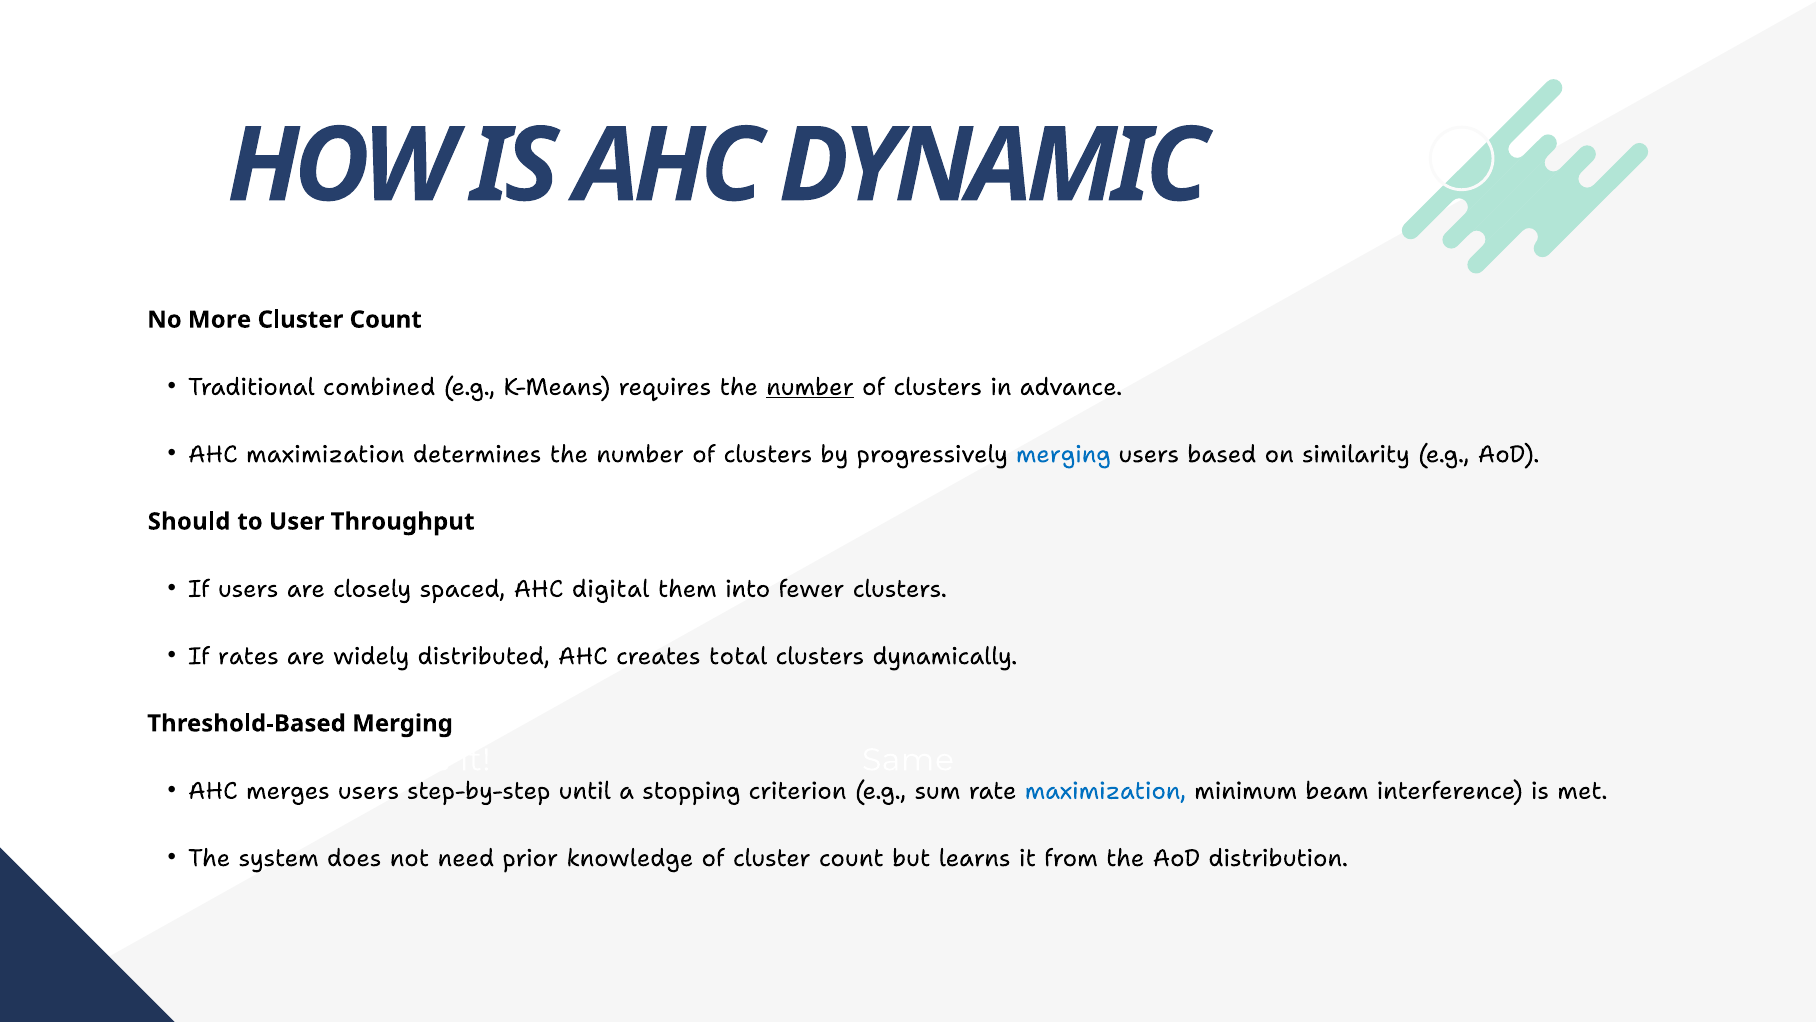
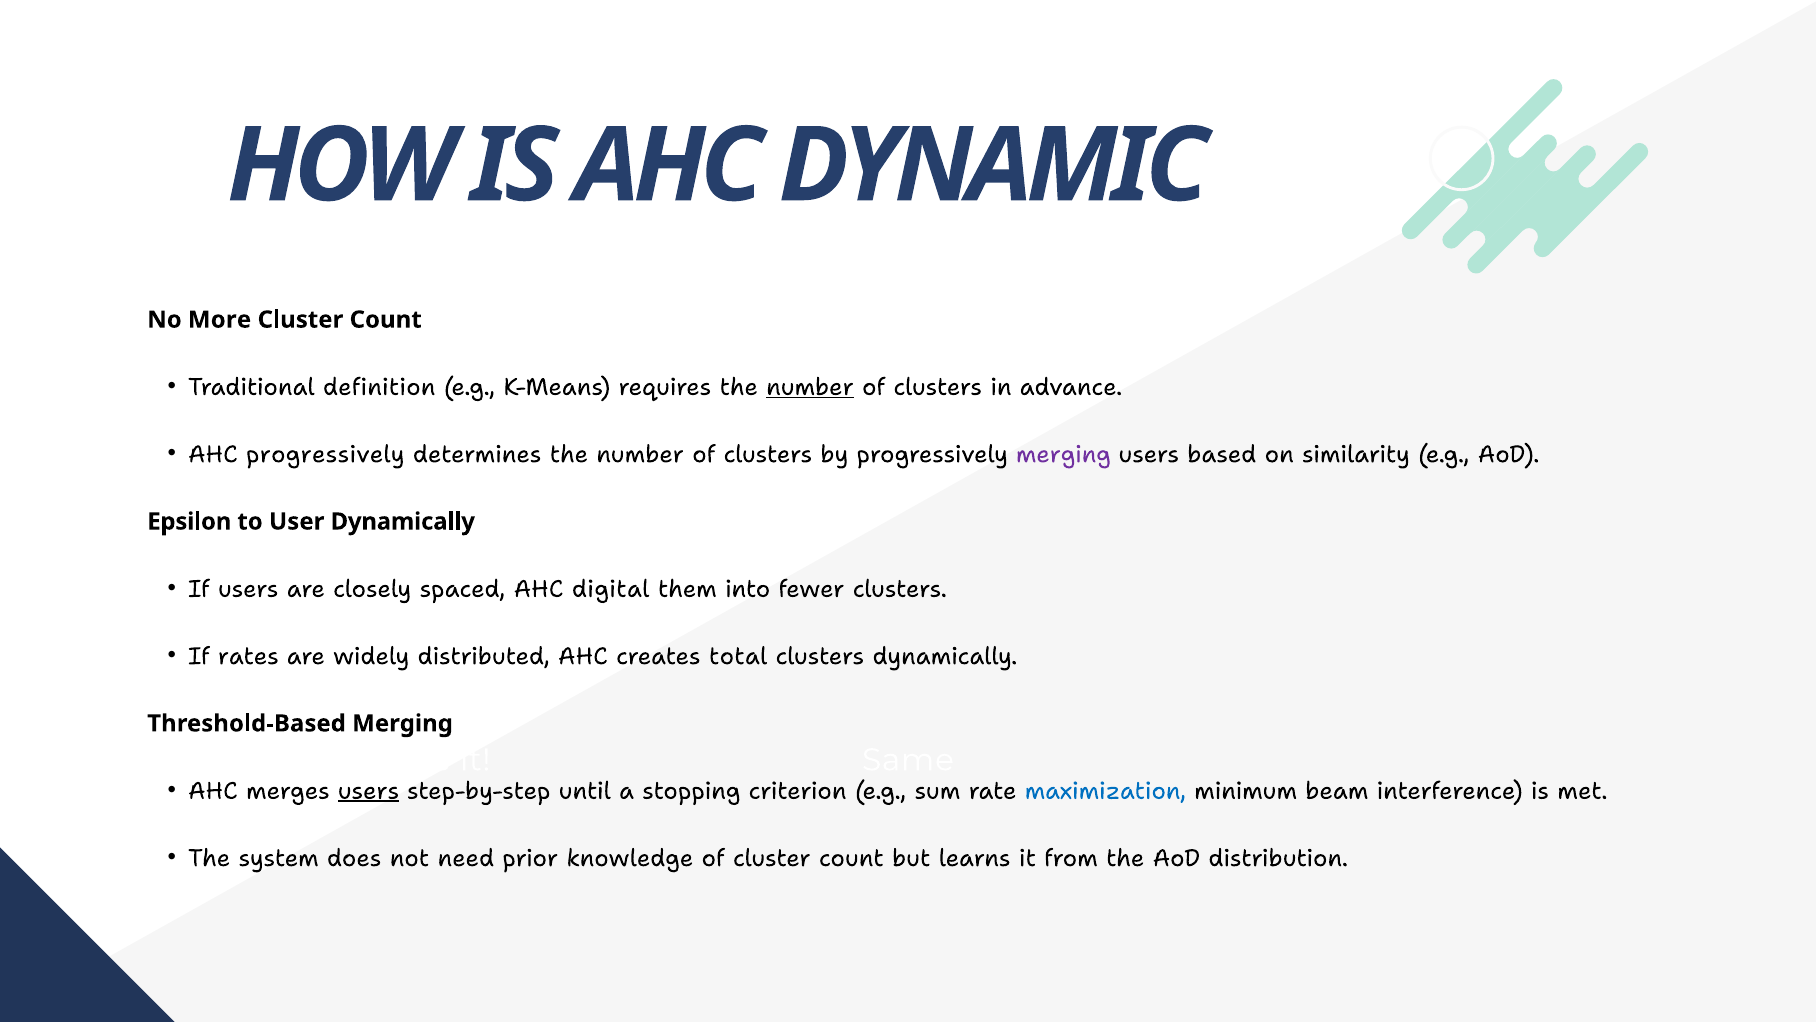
combined: combined -> definition
AHC maximization: maximization -> progressively
merging at (1063, 454) colour: blue -> purple
Should: Should -> Epsilon
User Throughput: Throughput -> Dynamically
users at (369, 790) underline: none -> present
